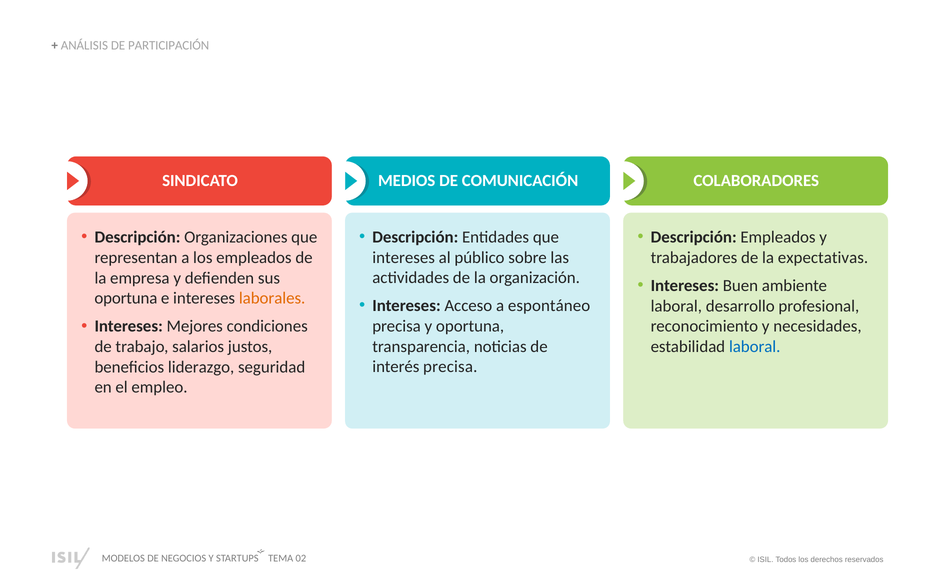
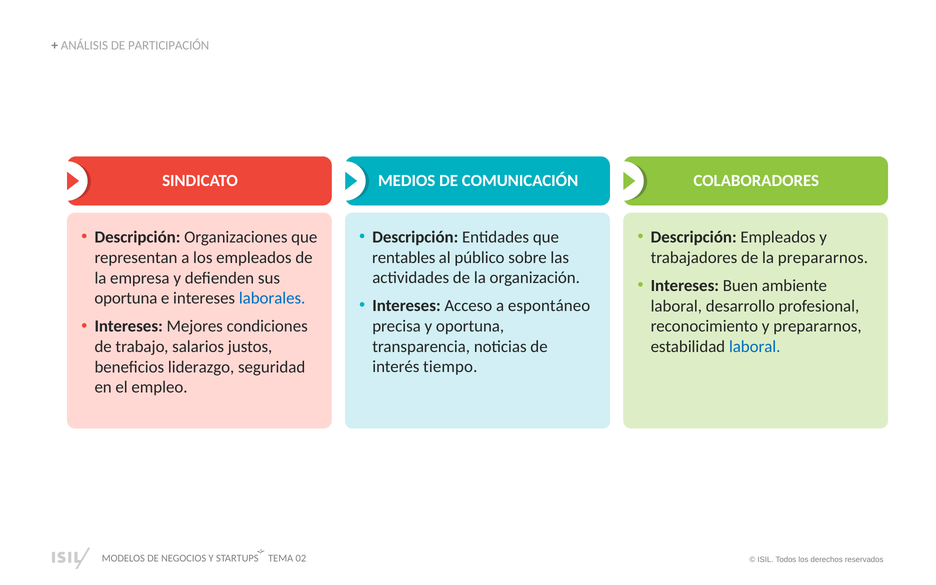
intereses at (404, 257): intereses -> rentables
la expectativas: expectativas -> prepararnos
laborales colour: orange -> blue
y necesidades: necesidades -> prepararnos
interés precisa: precisa -> tiempo
